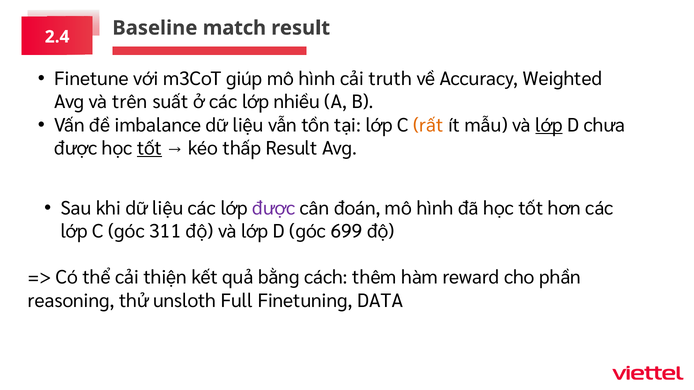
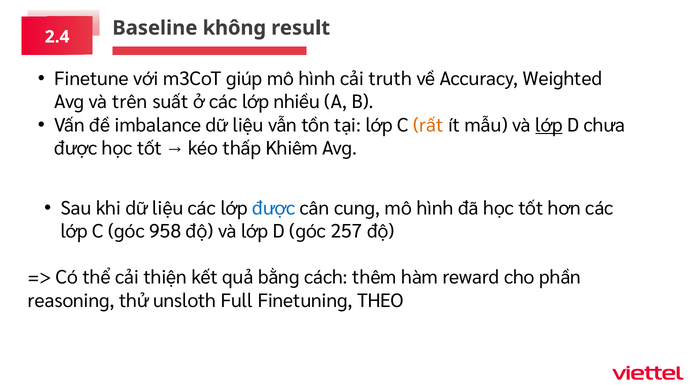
match: match -> không
tốt at (150, 148) underline: present -> none
thấp Result: Result -> Khiêm
được at (274, 208) colour: purple -> blue
đoán: đoán -> cung
311: 311 -> 958
699: 699 -> 257
DATA: DATA -> THEO
